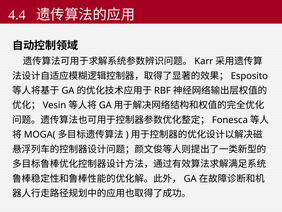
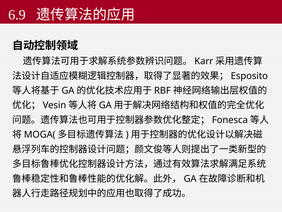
4.4: 4.4 -> 6.9
